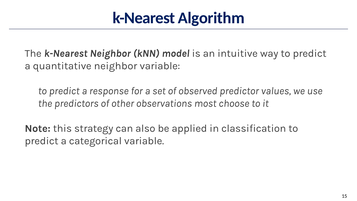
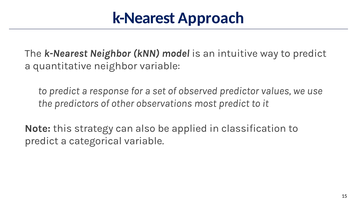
Algorithm: Algorithm -> Approach
most choose: choose -> predict
